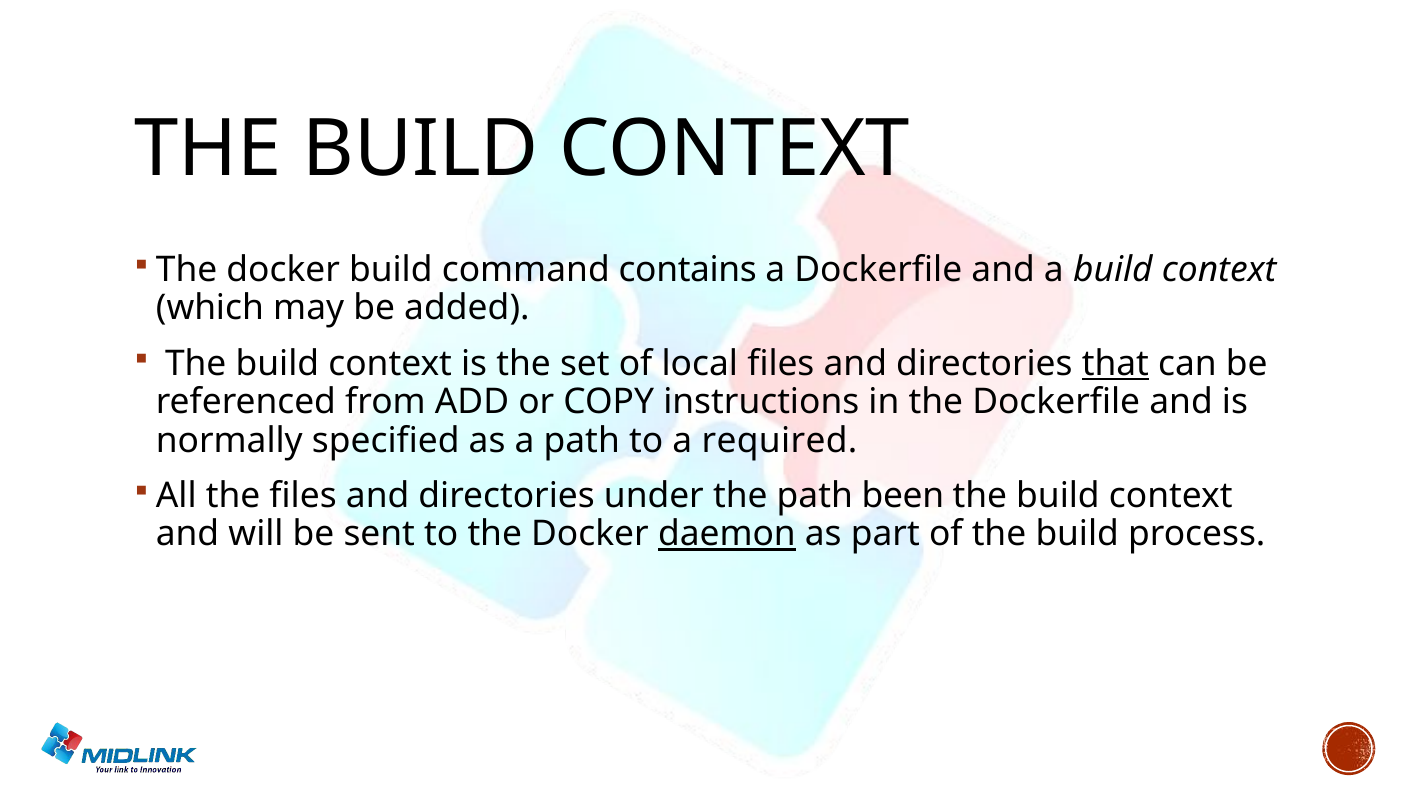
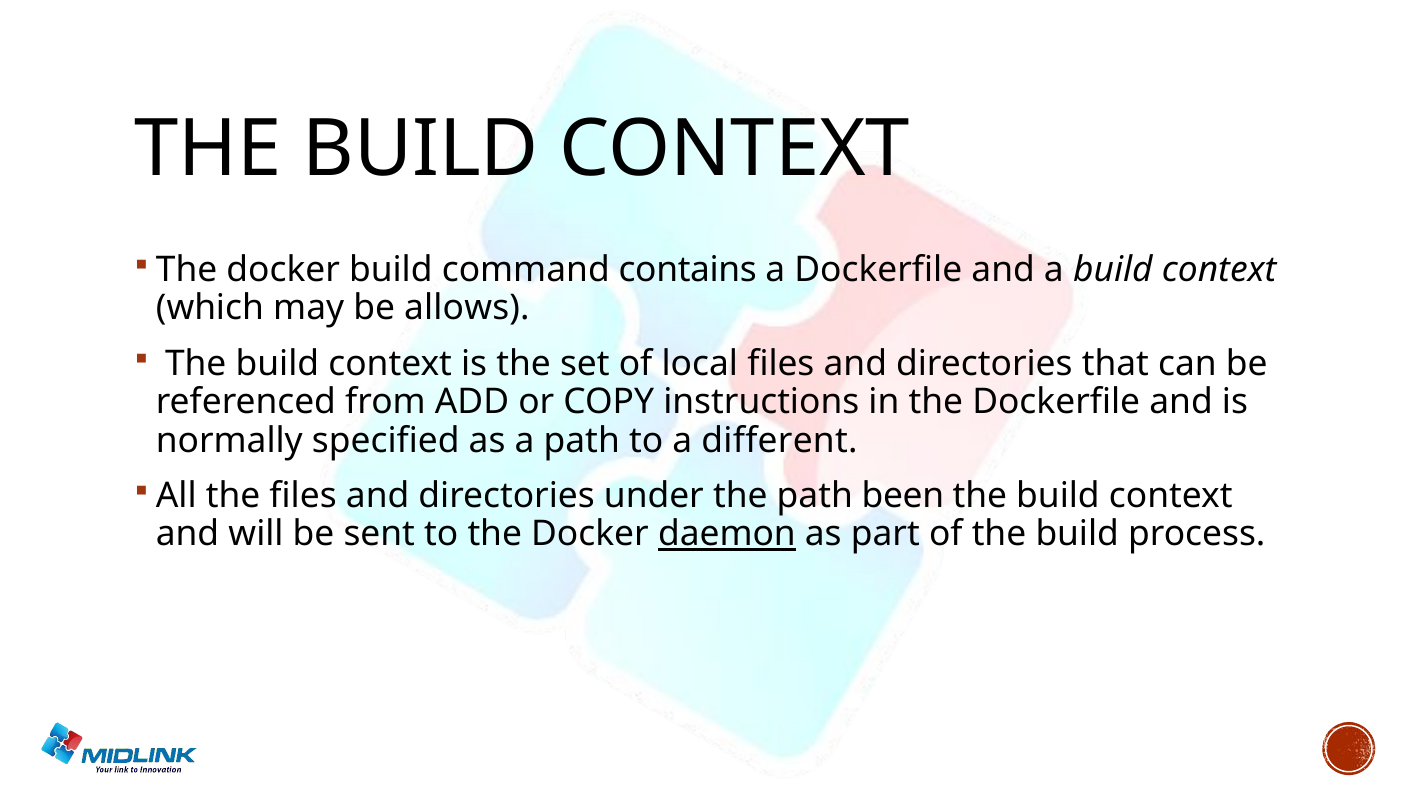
added: added -> allows
that underline: present -> none
required: required -> different
